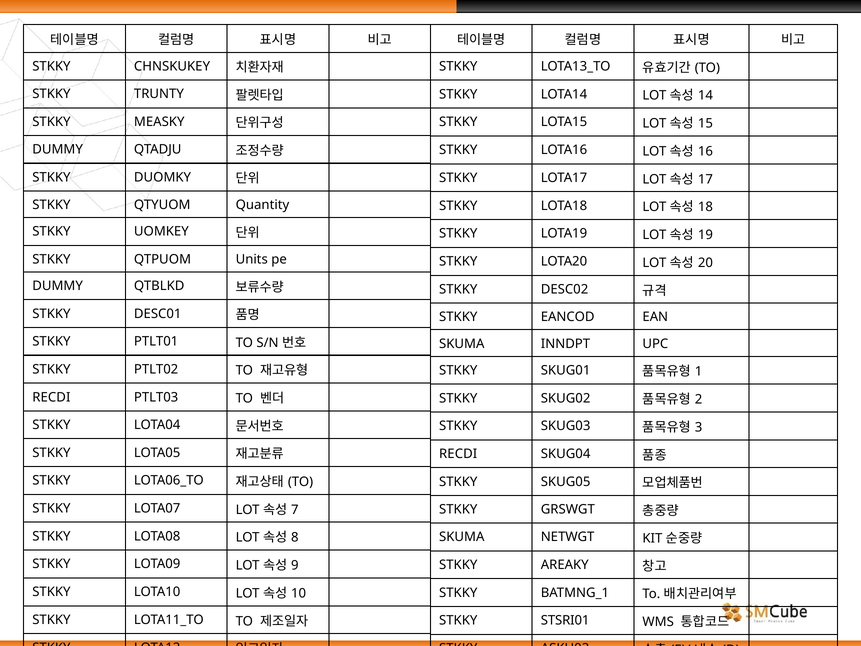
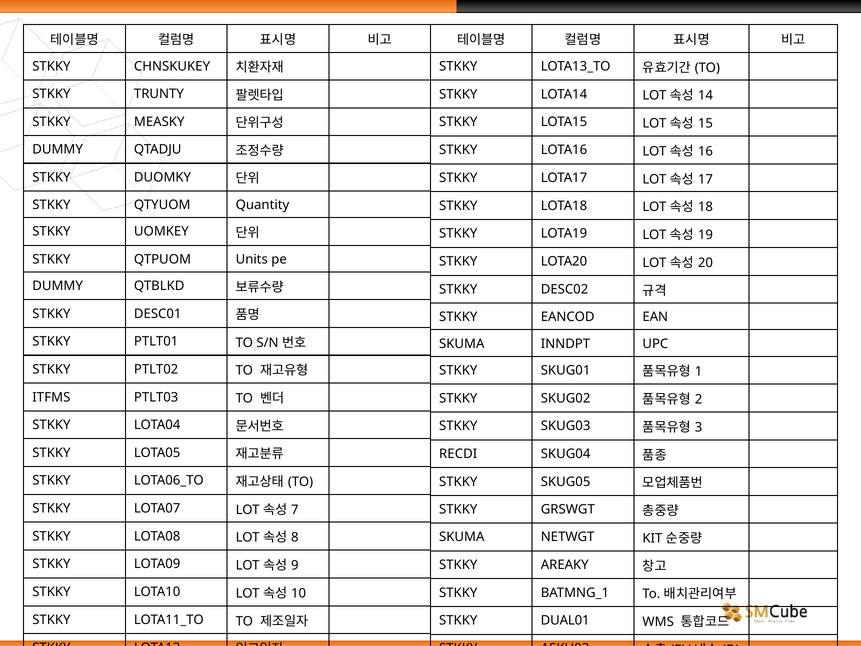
RECDI at (51, 397): RECDI -> ITFMS
STSRI01: STSRI01 -> DUAL01
